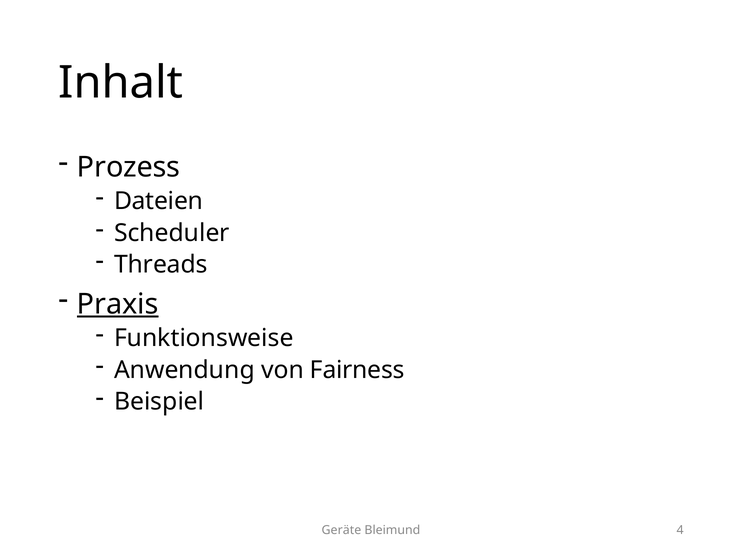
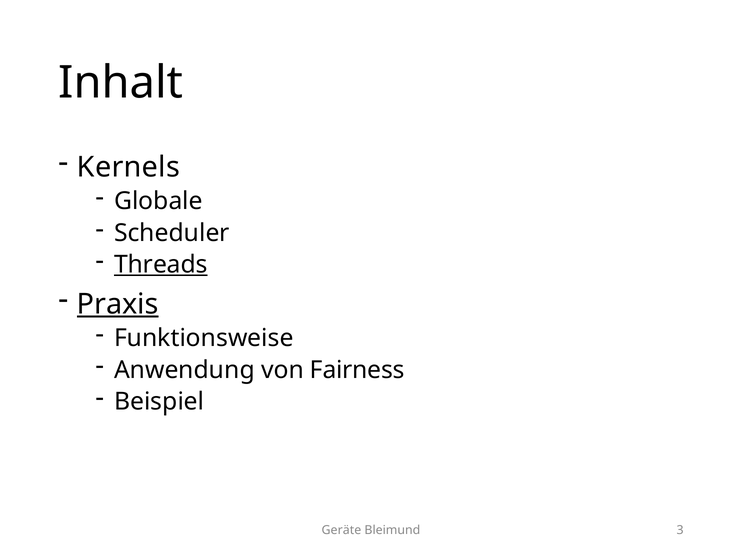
Prozess: Prozess -> Kernels
Dateien: Dateien -> Globale
Threads underline: none -> present
4: 4 -> 3
